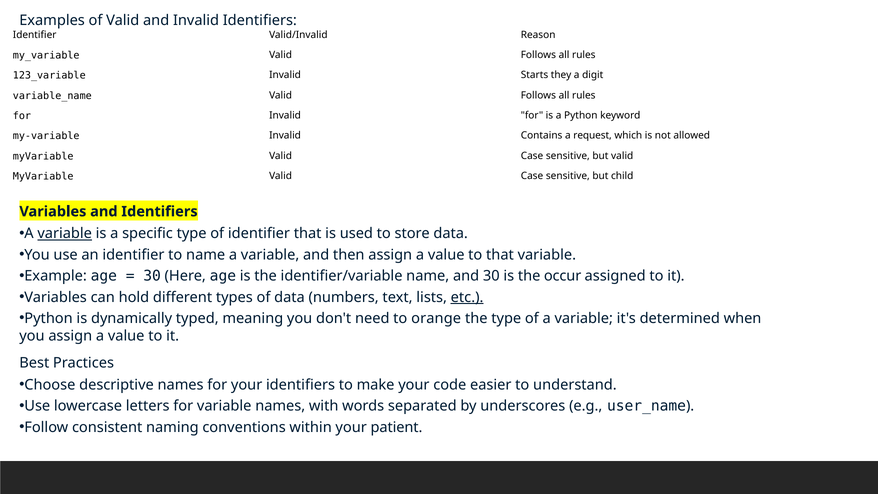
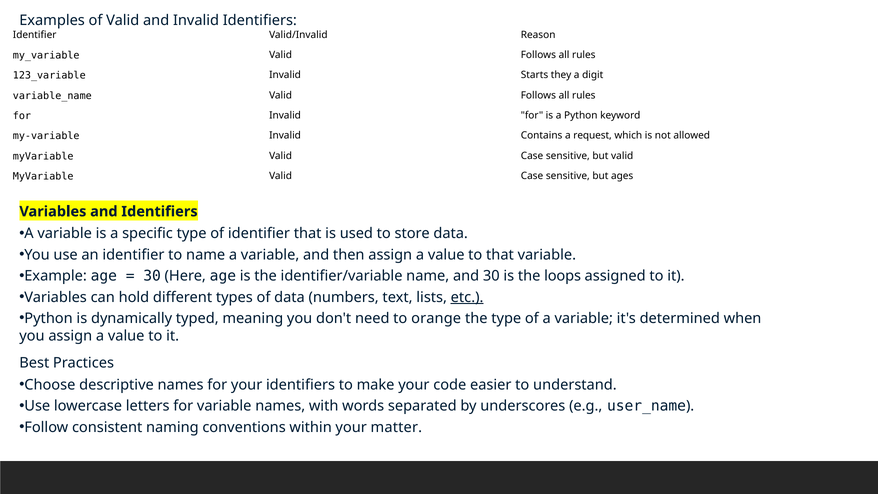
child: child -> ages
variable at (65, 234) underline: present -> none
occur: occur -> loops
patient: patient -> matter
